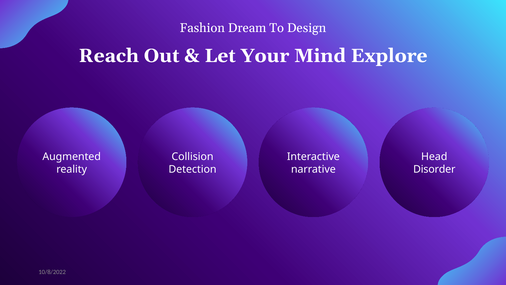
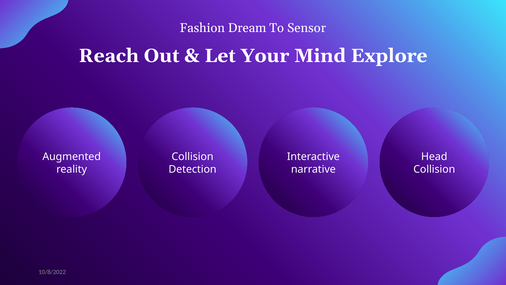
Design: Design -> Sensor
Disorder at (434, 169): Disorder -> Collision
